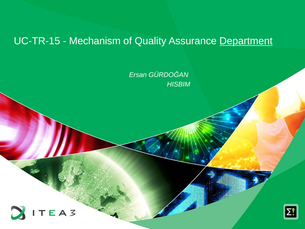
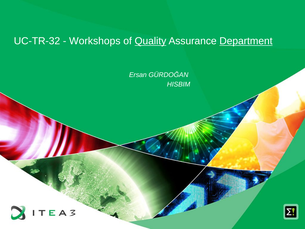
UC-TR-15: UC-TR-15 -> UC-TR-32
Mechanism: Mechanism -> Workshops
Quality underline: none -> present
